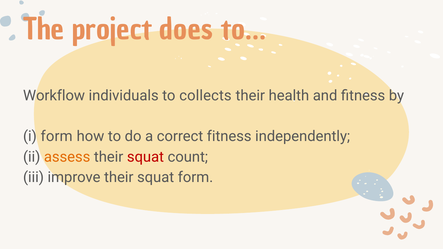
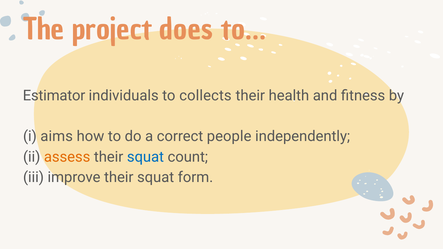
Workflow: Workflow -> Estimator
i form: form -> aims
correct fitness: fitness -> people
squat at (145, 157) colour: red -> blue
